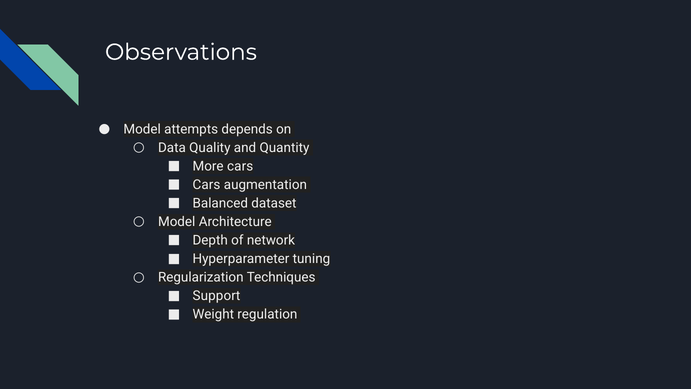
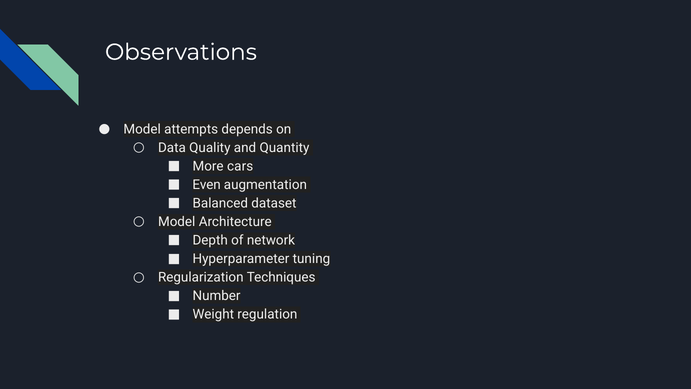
Cars at (206, 185): Cars -> Even
Support: Support -> Number
